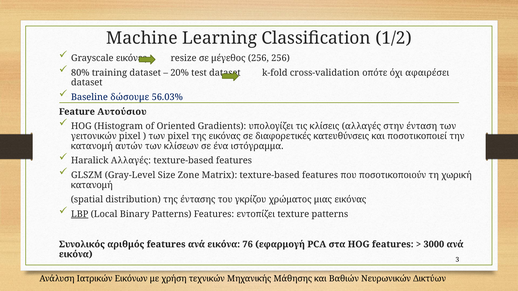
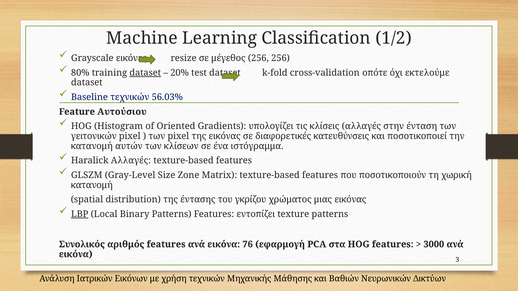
dataset at (145, 73) underline: none -> present
αφαιρέσει: αφαιρέσει -> εκτελούμε
Baseline δώσουμε: δώσουμε -> τεχνικών
